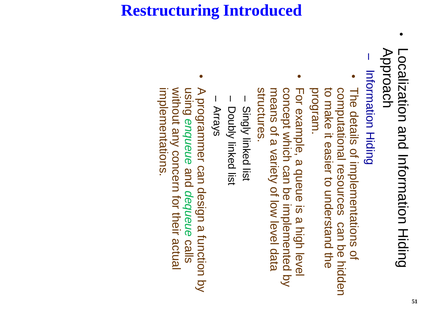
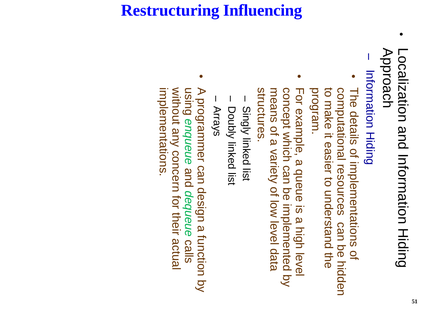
Introduced: Introduced -> Influencing
